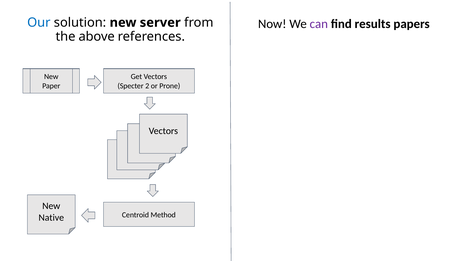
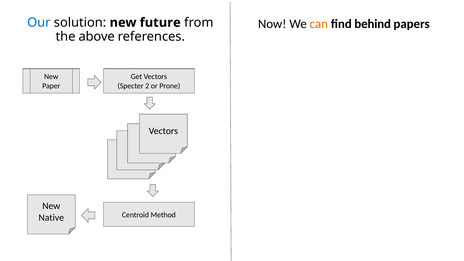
can colour: purple -> orange
results: results -> behind
server: server -> future
